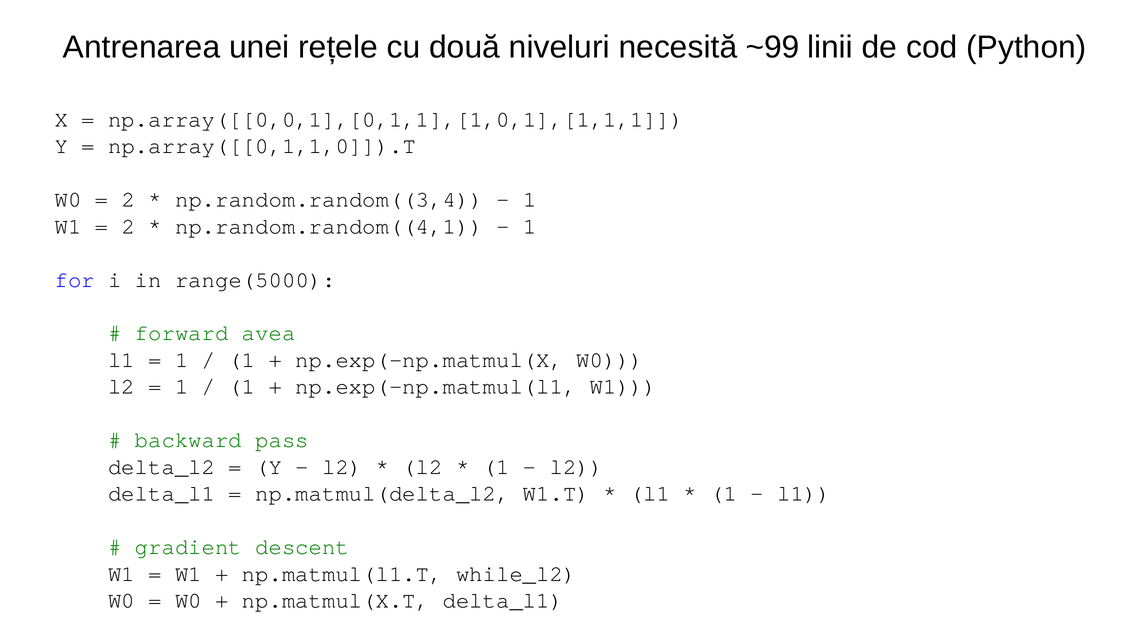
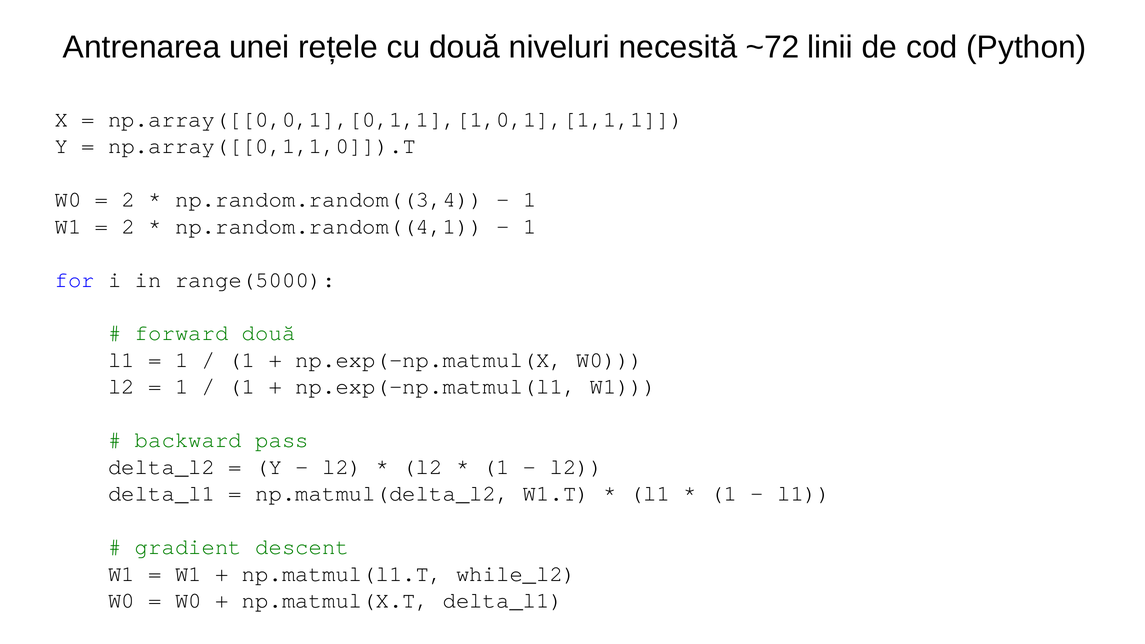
~99: ~99 -> ~72
forward avea: avea -> două
